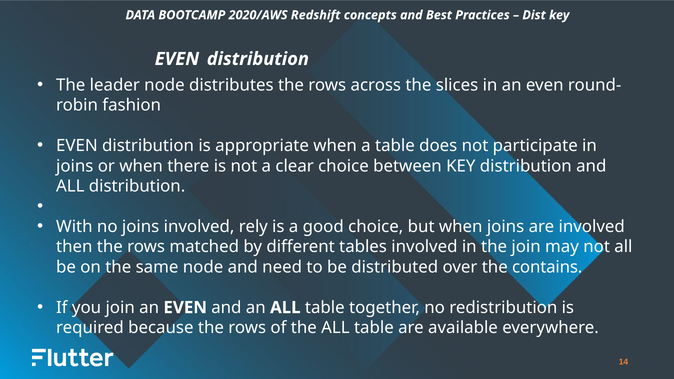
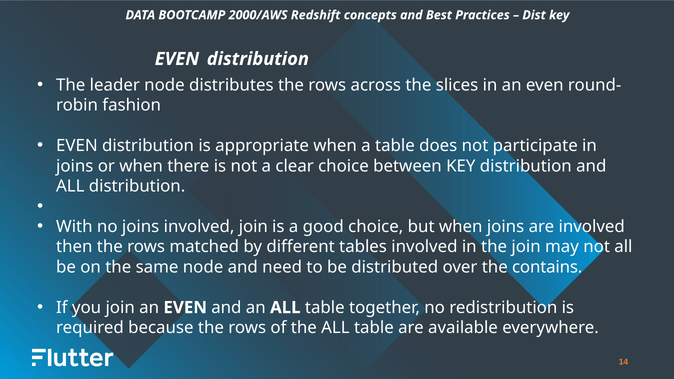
2020/AWS: 2020/AWS -> 2000/AWS
involved rely: rely -> join
